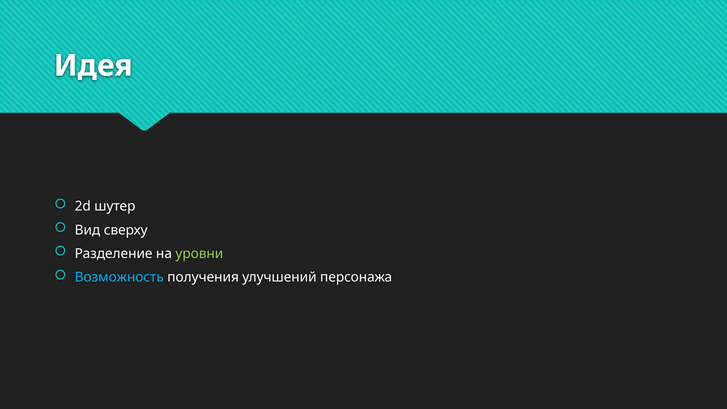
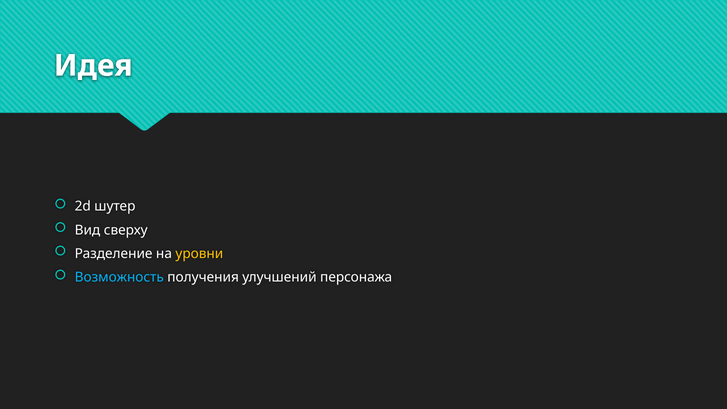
уровни colour: light green -> yellow
